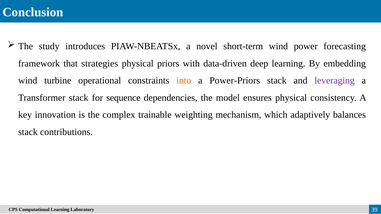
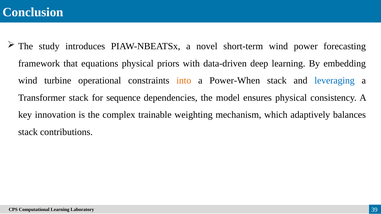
strategies: strategies -> equations
Power-Priors: Power-Priors -> Power-When
leveraging colour: purple -> blue
